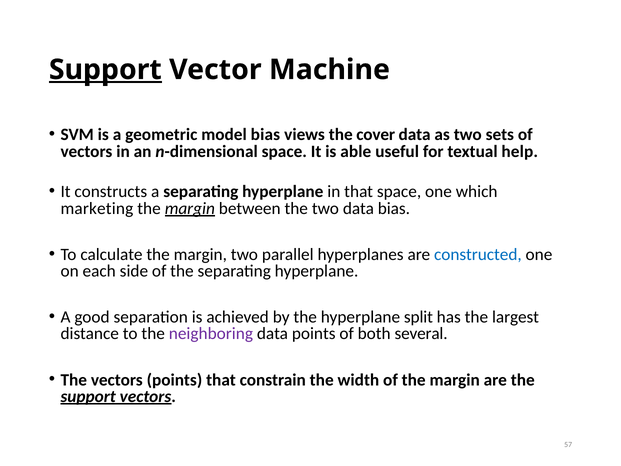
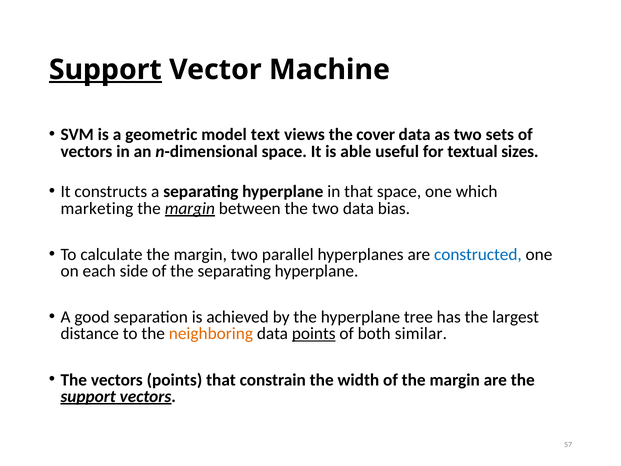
model bias: bias -> text
help: help -> sizes
split: split -> tree
neighboring colour: purple -> orange
points at (314, 334) underline: none -> present
several: several -> similar
